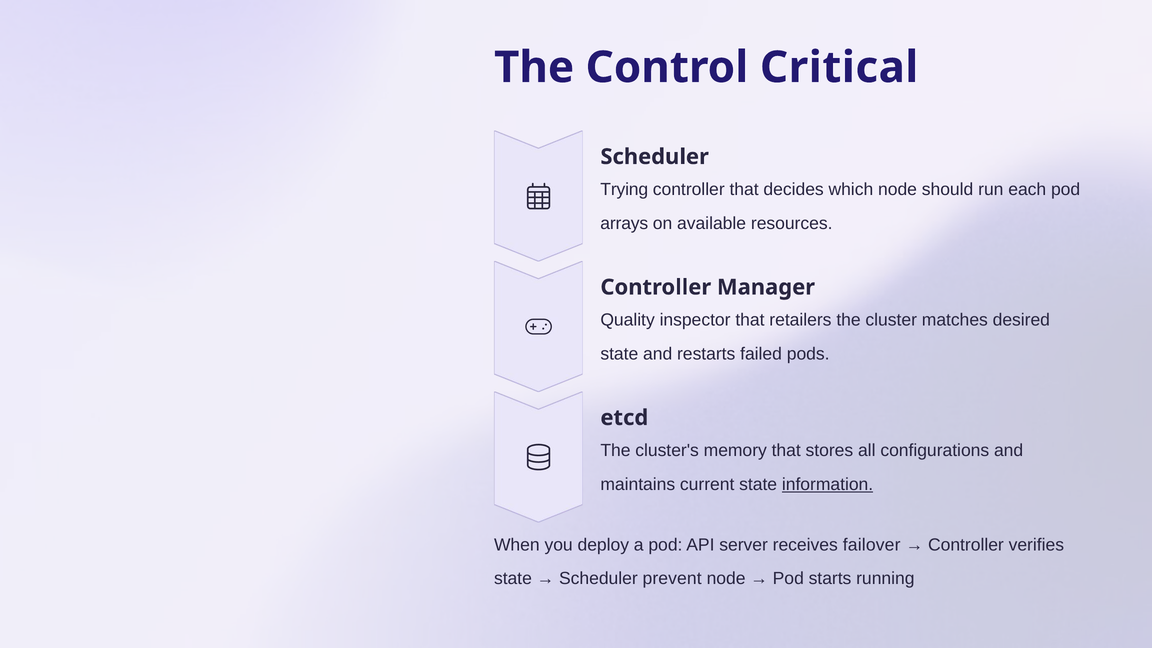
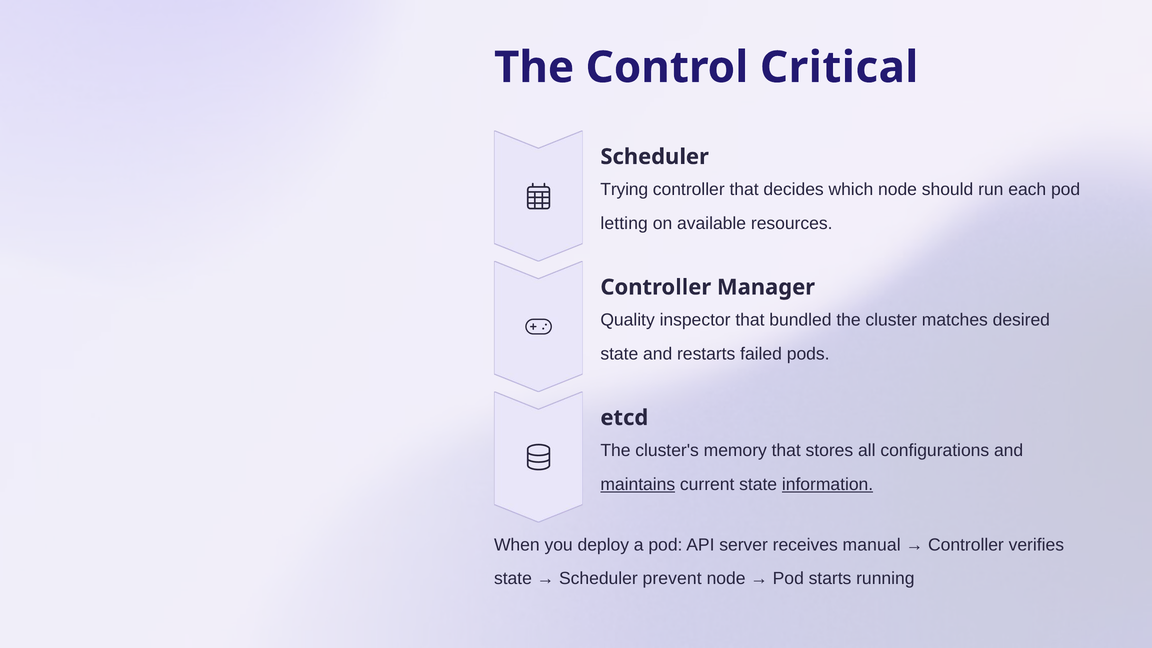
arrays: arrays -> letting
retailers: retailers -> bundled
maintains underline: none -> present
failover: failover -> manual
